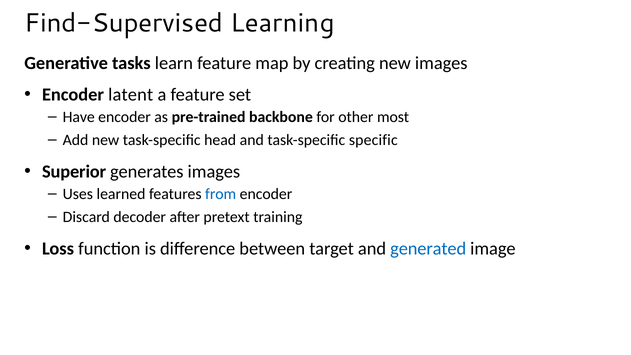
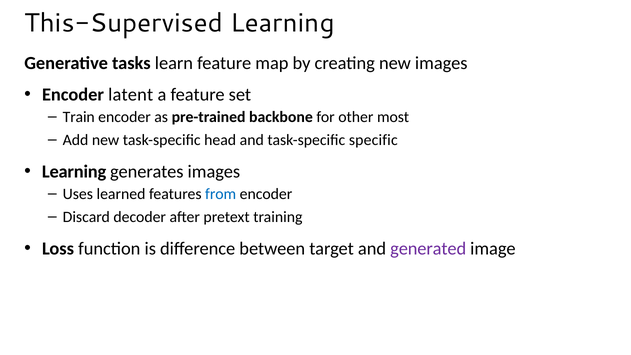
Find-Supervised: Find-Supervised -> This-Supervised
Have: Have -> Train
Superior at (74, 172): Superior -> Learning
generated colour: blue -> purple
